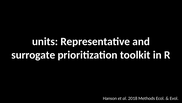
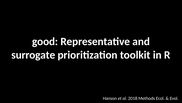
units: units -> good
